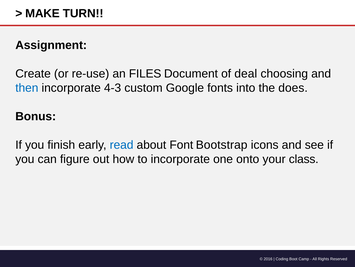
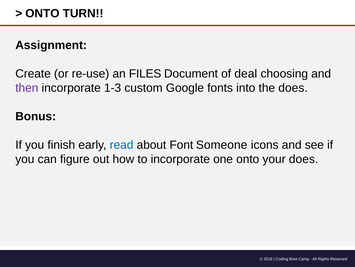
MAKE at (42, 13): MAKE -> ONTO
then colour: blue -> purple
4-3: 4-3 -> 1-3
Bootstrap: Bootstrap -> Someone
your class: class -> does
